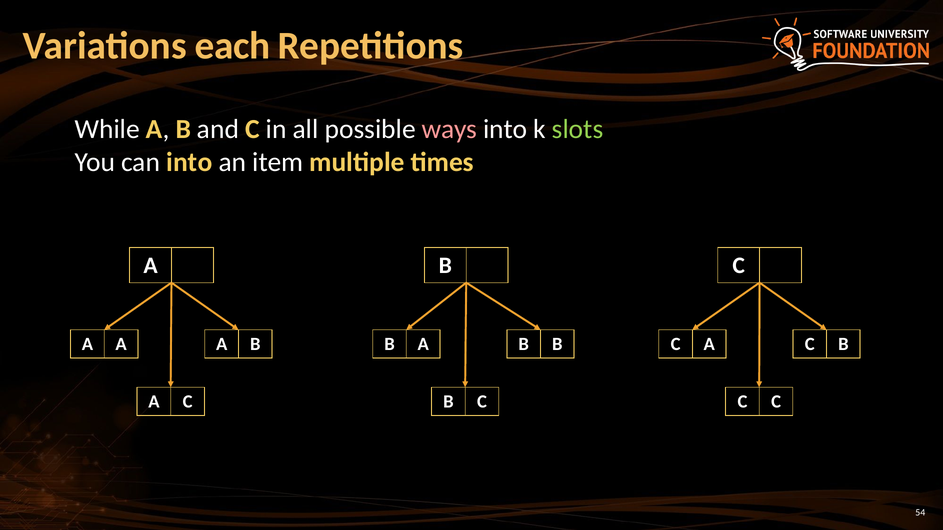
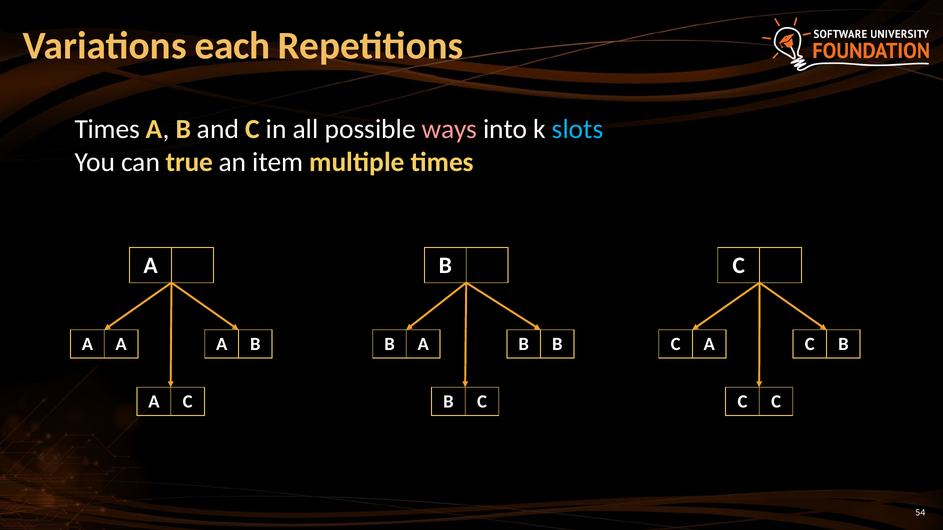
While at (107, 129): While -> Times
slots colour: light green -> light blue
can into: into -> true
